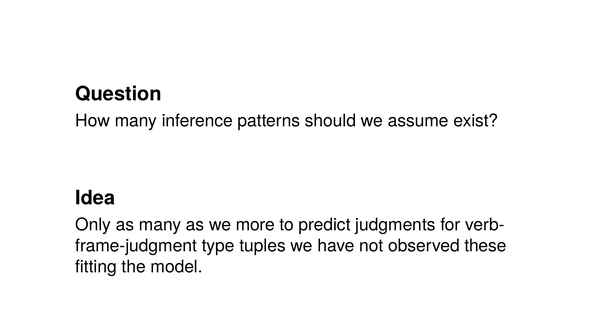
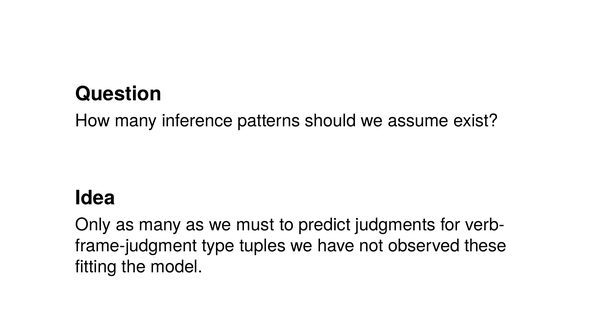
more: more -> must
